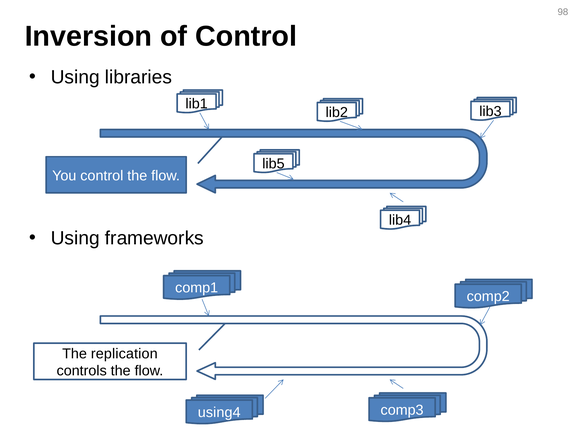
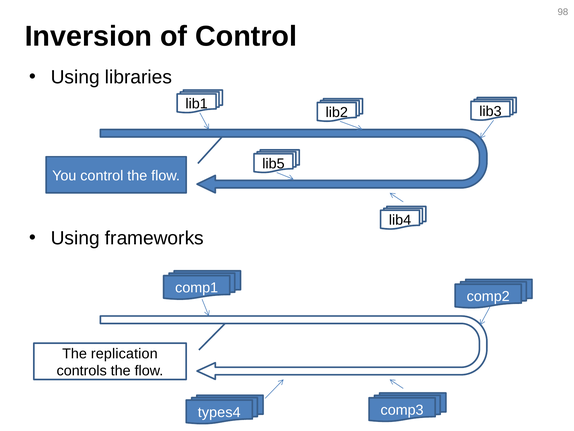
using4: using4 -> types4
